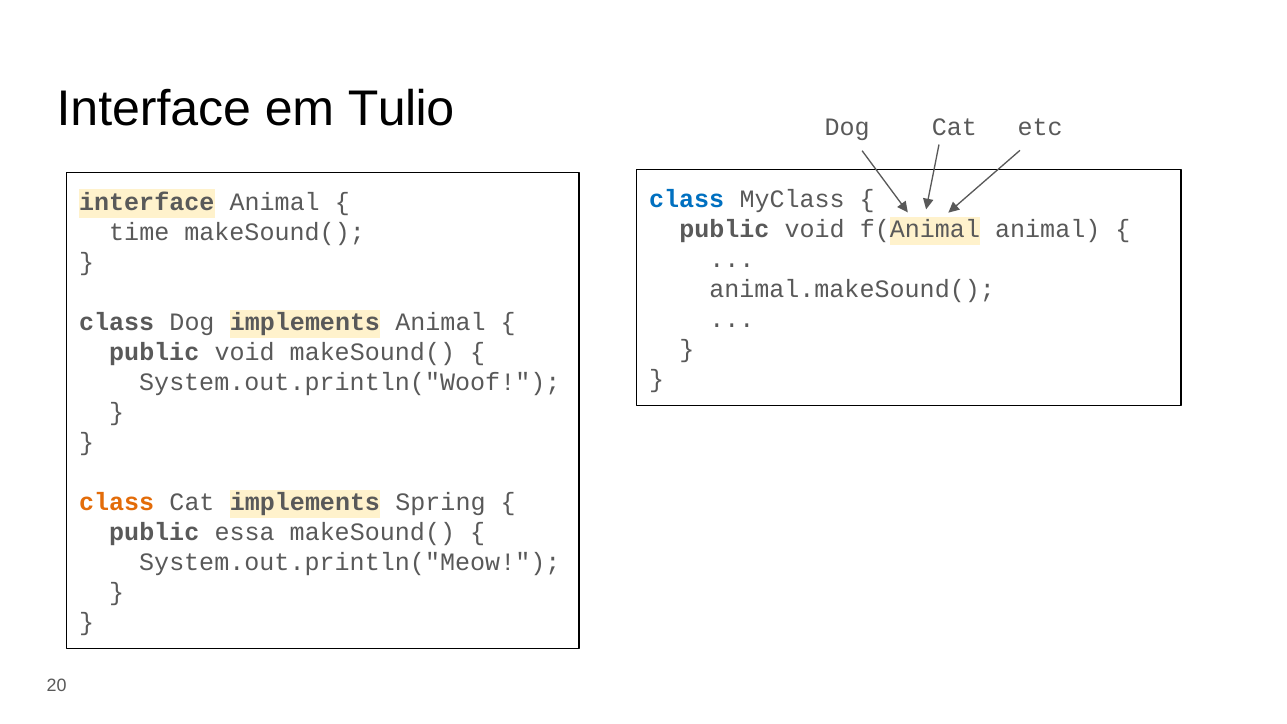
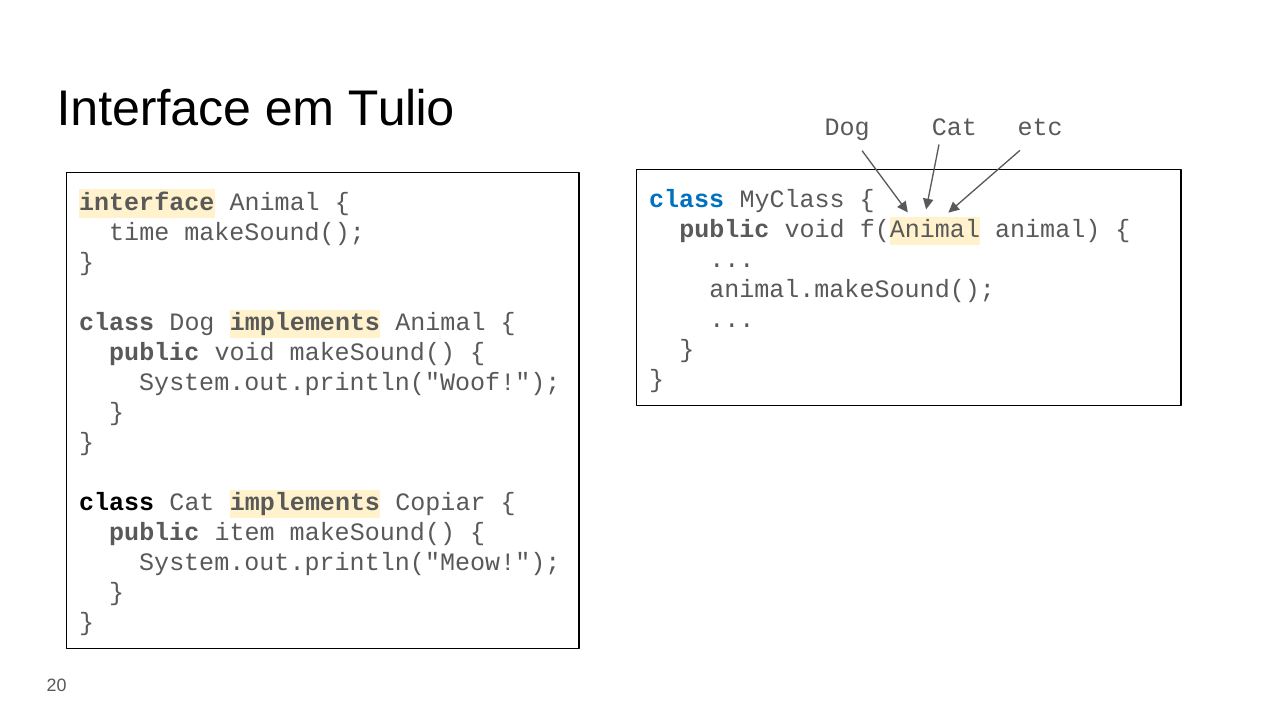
class at (117, 502) colour: orange -> black
Spring: Spring -> Copiar
essa: essa -> item
